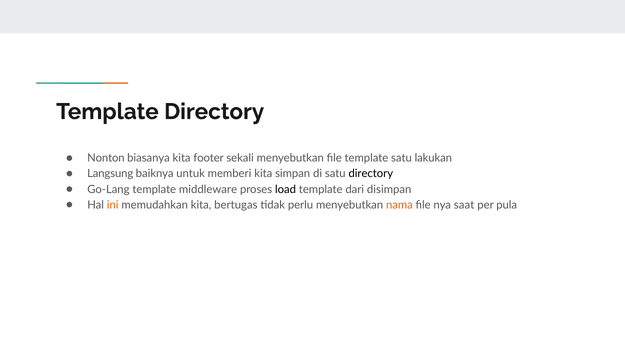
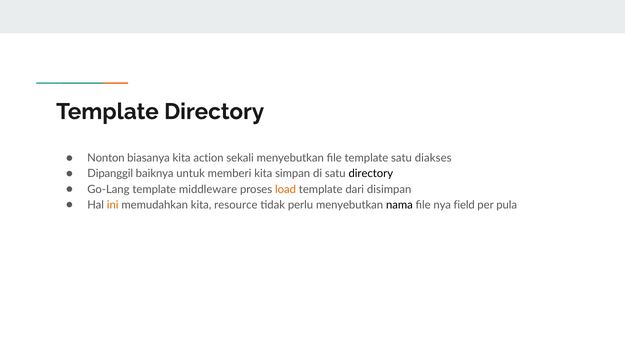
footer: footer -> action
lakukan: lakukan -> diakses
Langsung: Langsung -> Dipanggil
load colour: black -> orange
bertugas: bertugas -> resource
nama colour: orange -> black
saat: saat -> field
